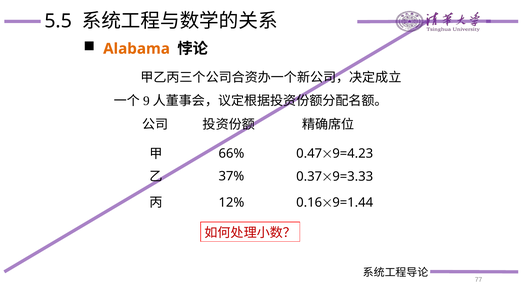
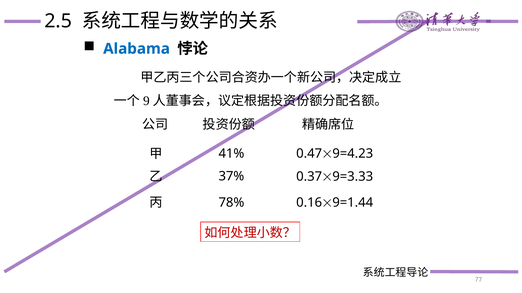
5.5: 5.5 -> 2.5
Alabama colour: orange -> blue
66%: 66% -> 41%
12%: 12% -> 78%
